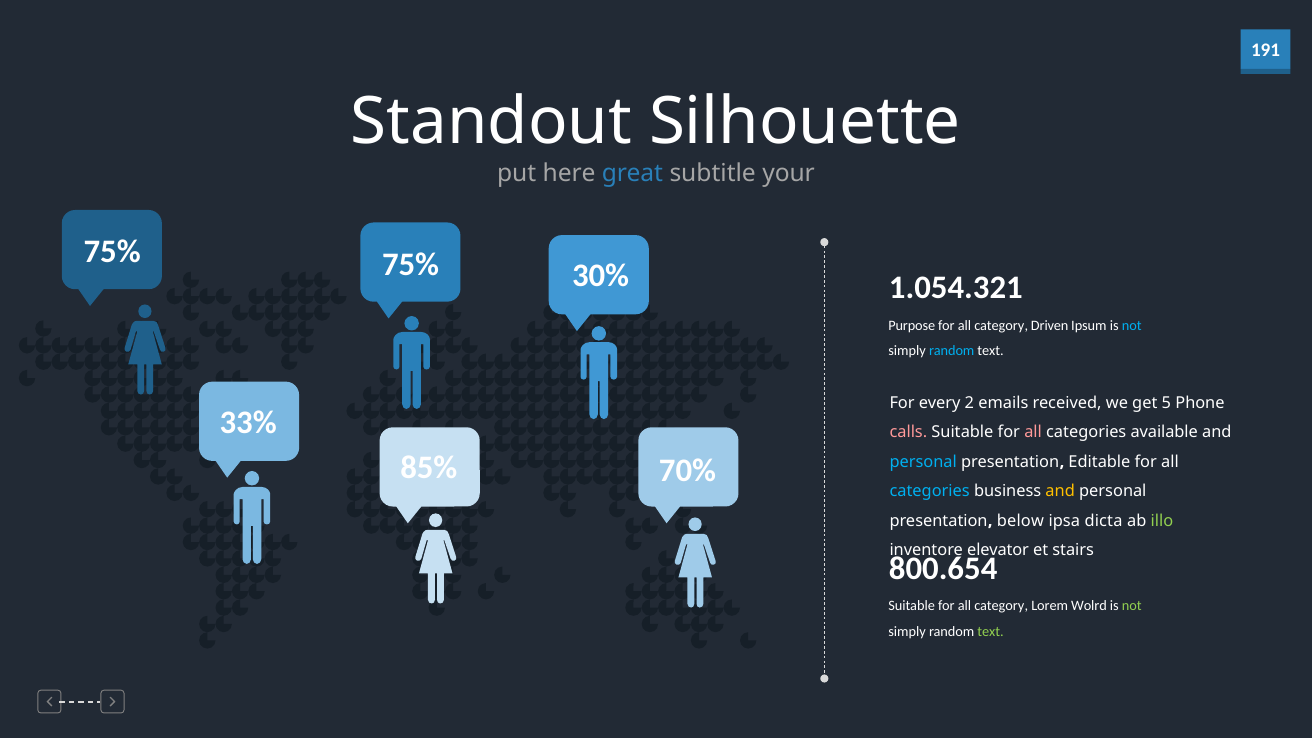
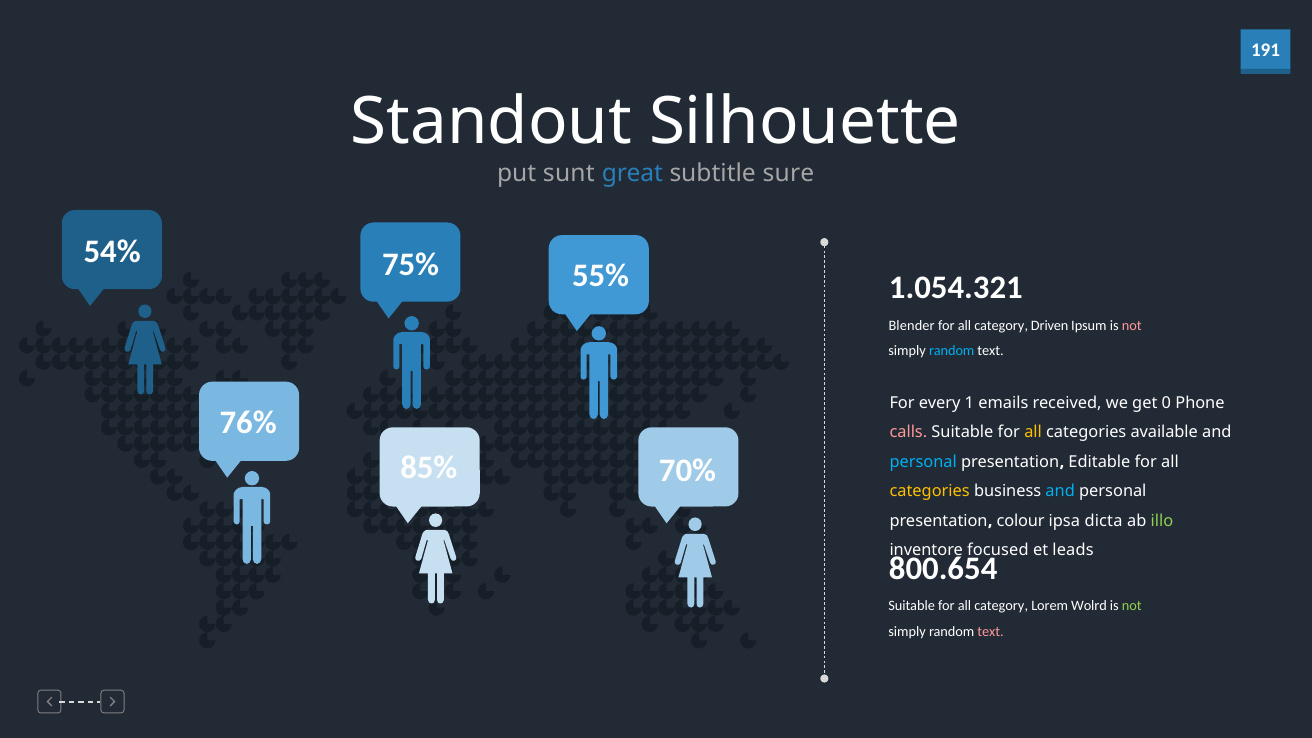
here: here -> sunt
your: your -> sure
75% at (112, 251): 75% -> 54%
30%: 30% -> 55%
Purpose: Purpose -> Blender
not at (1132, 325) colour: light blue -> pink
2: 2 -> 1
5: 5 -> 0
33%: 33% -> 76%
all at (1033, 432) colour: pink -> yellow
categories at (930, 491) colour: light blue -> yellow
and at (1060, 491) colour: yellow -> light blue
below: below -> colour
elevator: elevator -> focused
stairs: stairs -> leads
text at (991, 632) colour: light green -> pink
